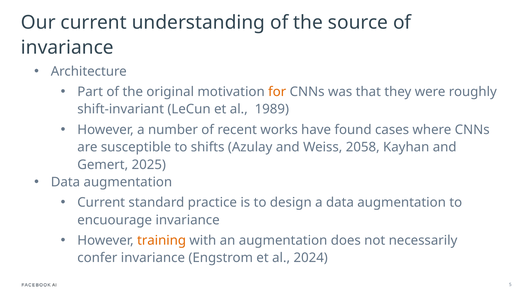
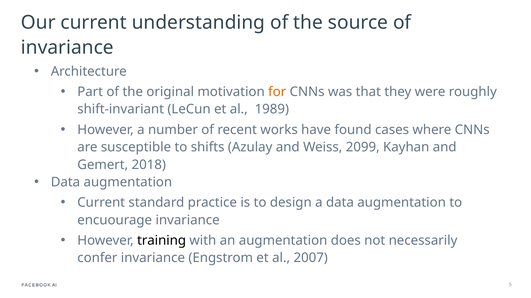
2058: 2058 -> 2099
2025: 2025 -> 2018
training colour: orange -> black
2024: 2024 -> 2007
